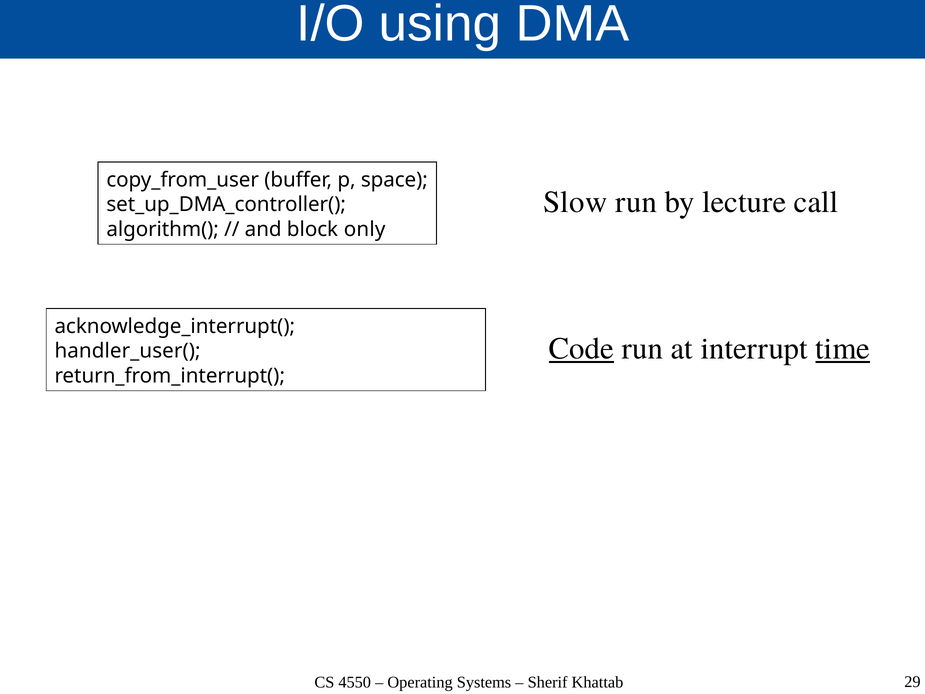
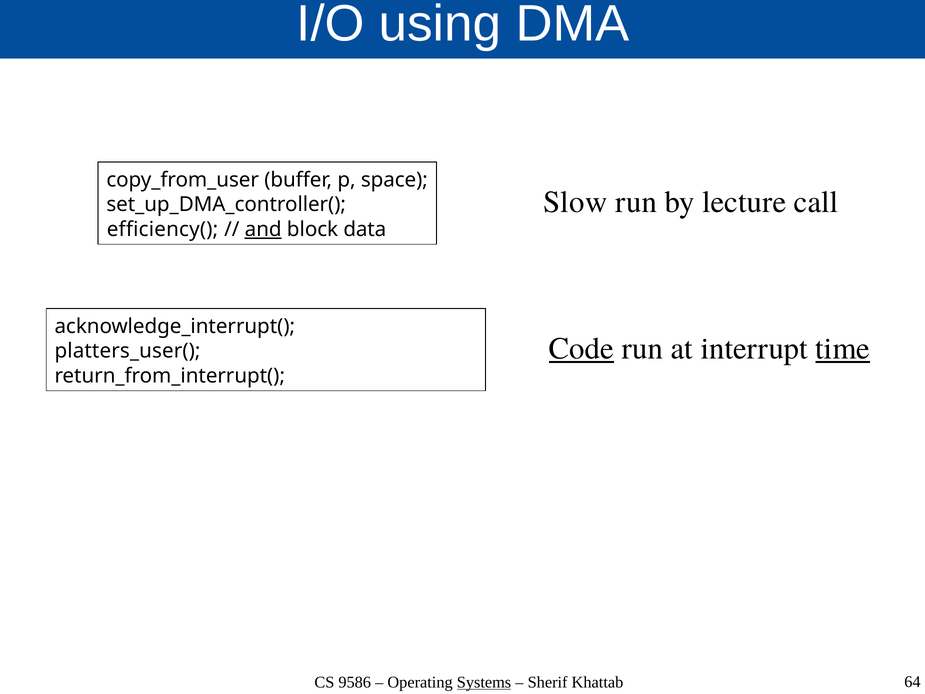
algorithm(: algorithm( -> efficiency(
and underline: none -> present
only: only -> data
handler_user(: handler_user( -> platters_user(
4550: 4550 -> 9586
Systems underline: none -> present
29: 29 -> 64
